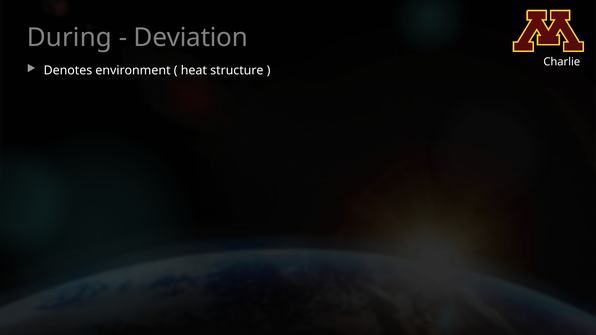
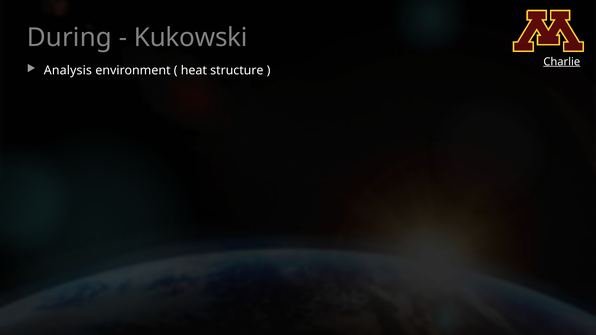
Deviation: Deviation -> Kukowski
Charlie underline: none -> present
Denotes: Denotes -> Analysis
